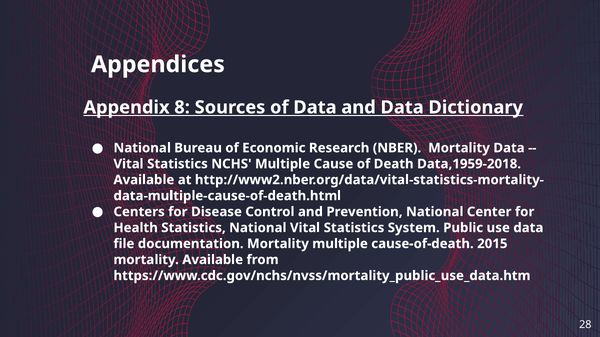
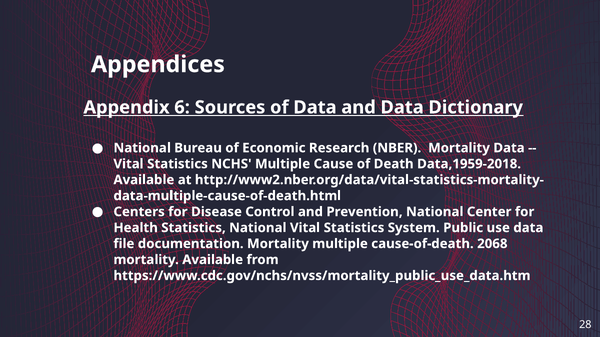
8: 8 -> 6
2015: 2015 -> 2068
